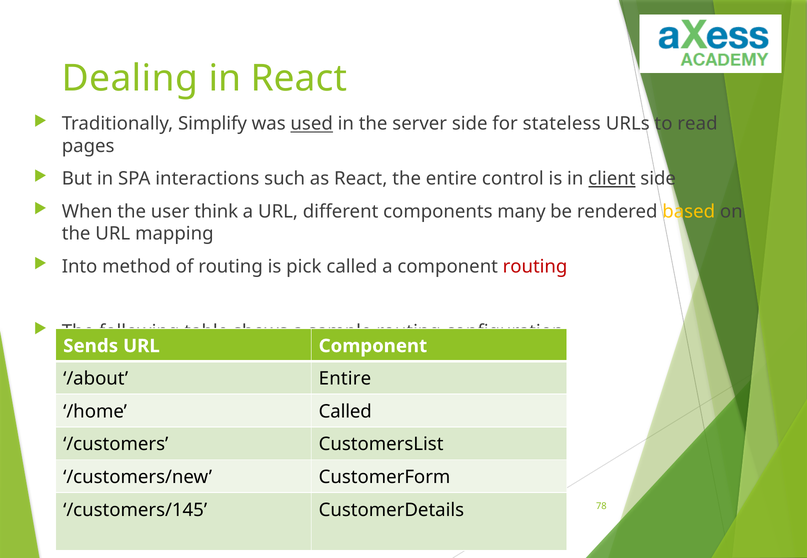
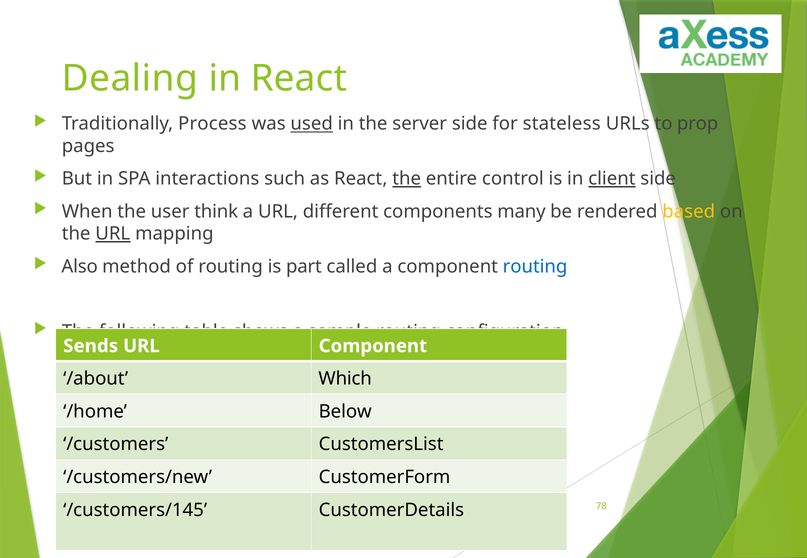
Simplify: Simplify -> Process
read: read -> prop
the at (407, 179) underline: none -> present
URL at (113, 234) underline: none -> present
Into: Into -> Also
pick: pick -> part
routing at (535, 267) colour: red -> blue
/about Entire: Entire -> Which
/home Called: Called -> Below
